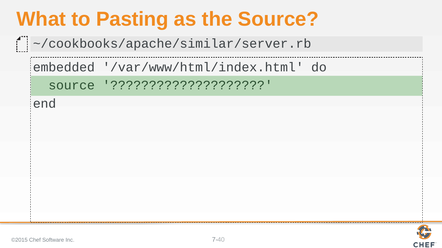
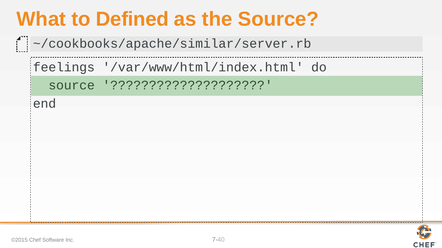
Pasting: Pasting -> Defined
embedded: embedded -> feelings
